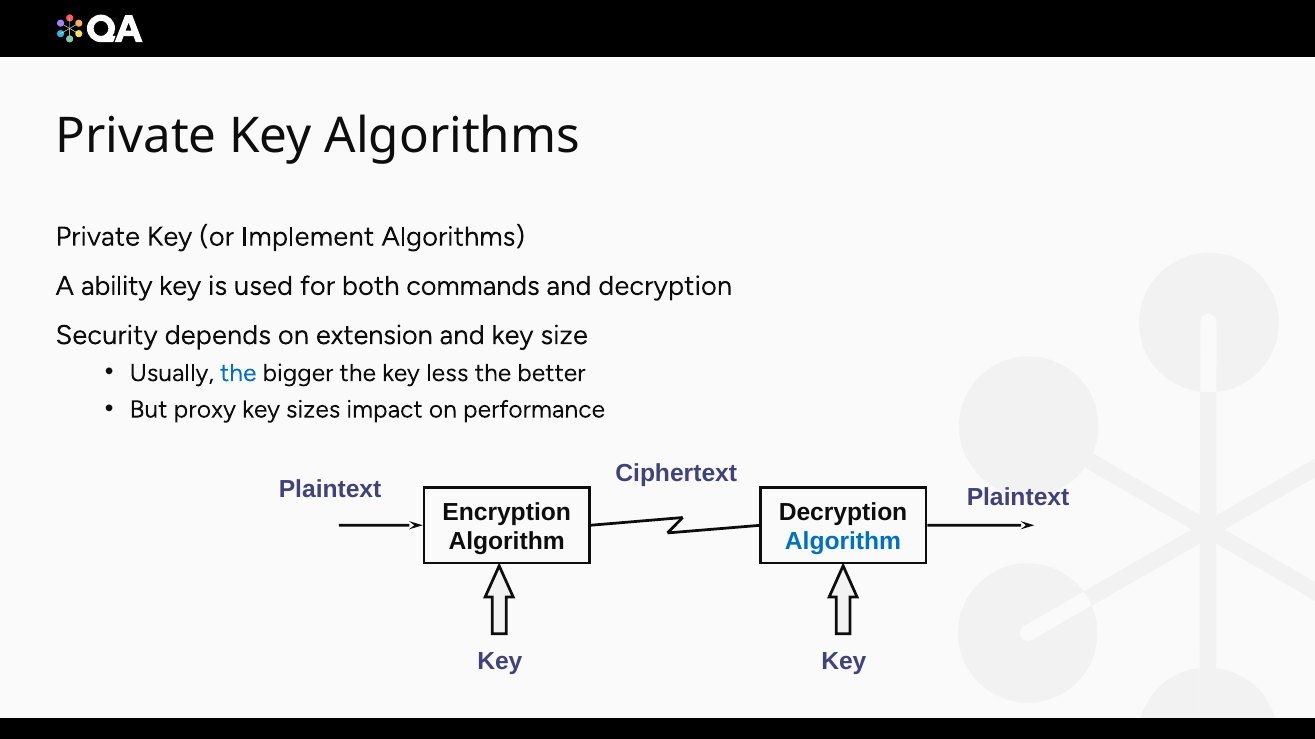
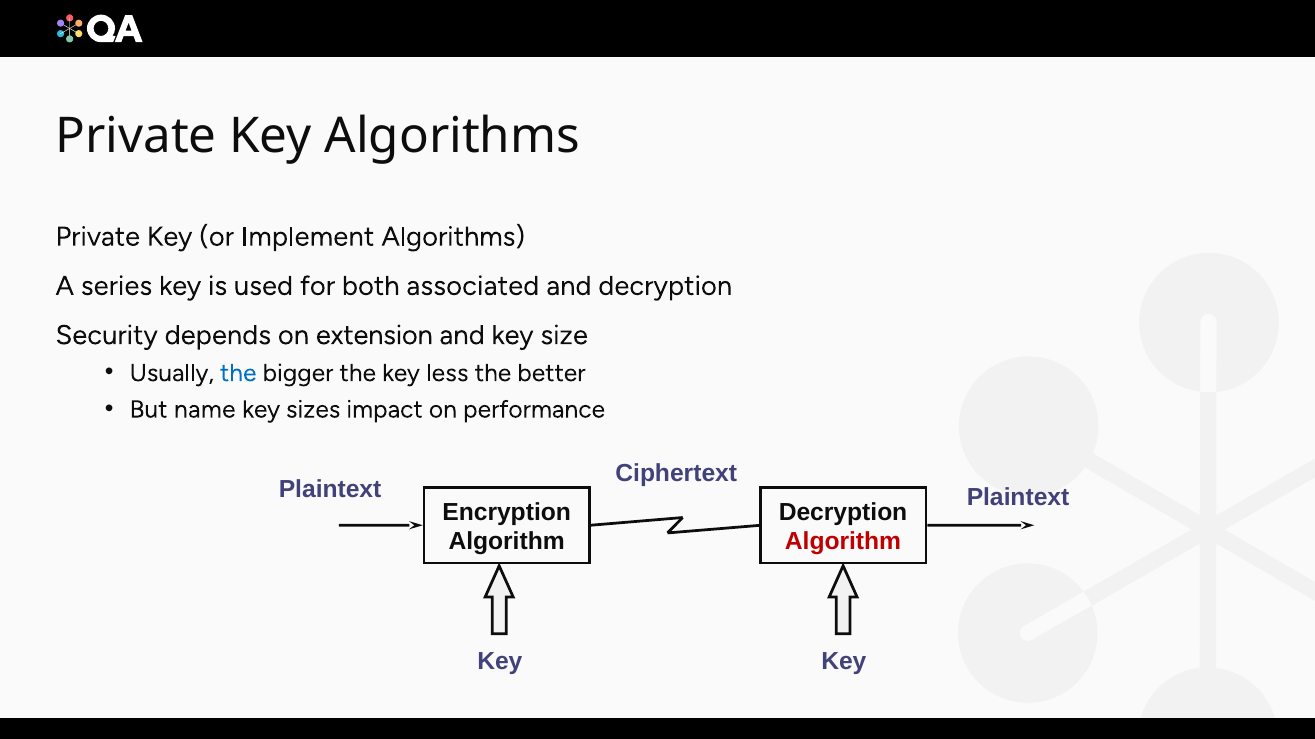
ability: ability -> series
commands: commands -> associated
proxy: proxy -> name
Algorithm at (843, 542) colour: blue -> red
